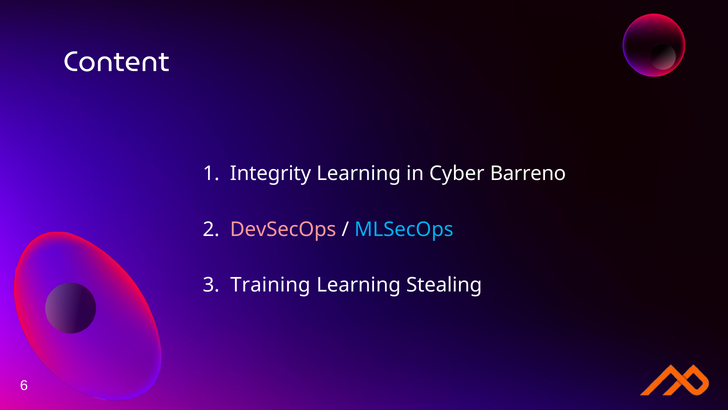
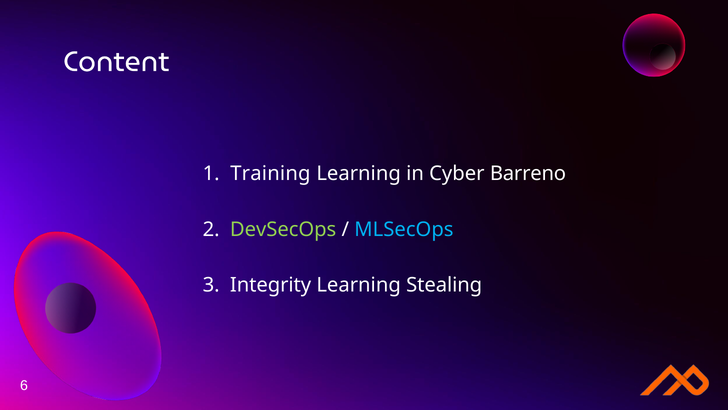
Integrity: Integrity -> Training
DevSecOps colour: pink -> light green
Training: Training -> Integrity
